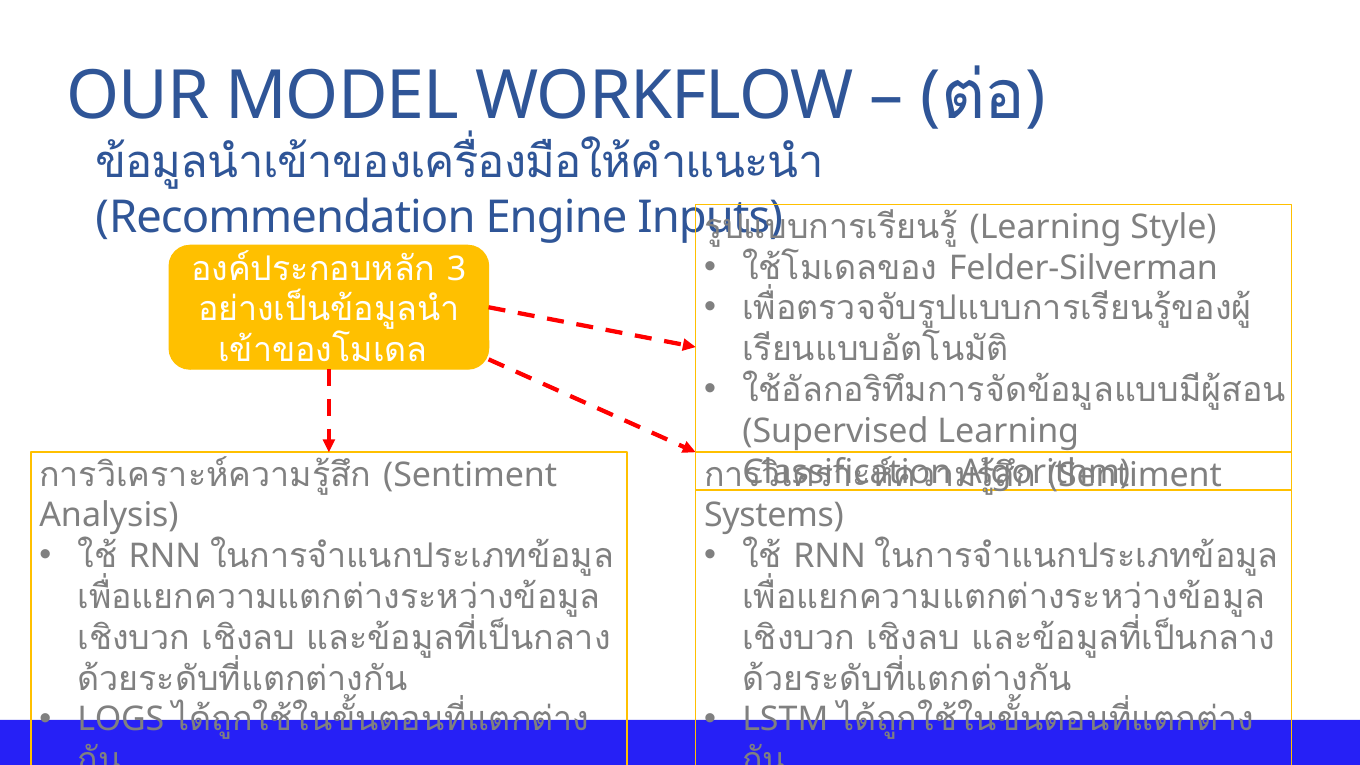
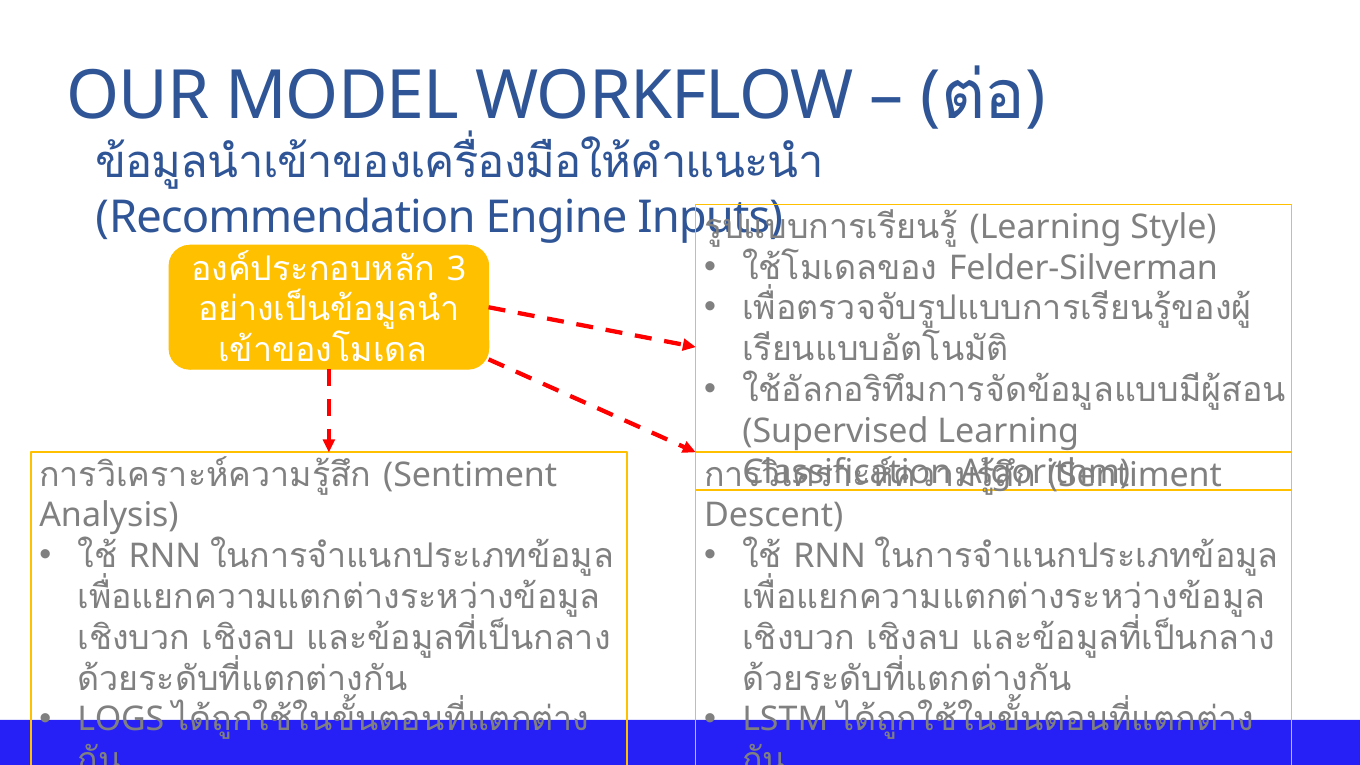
Systems: Systems -> Descent
